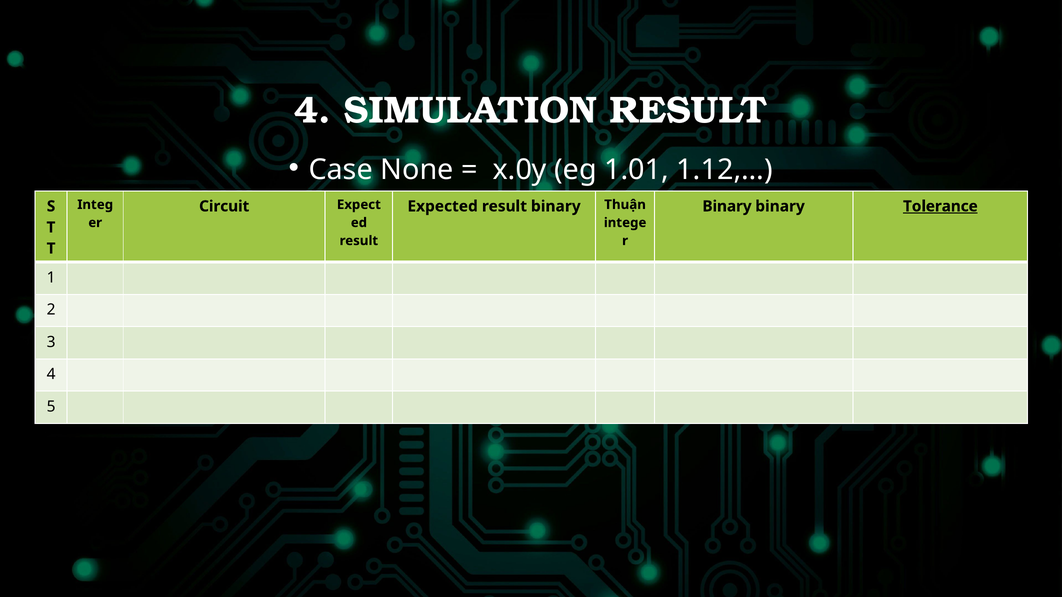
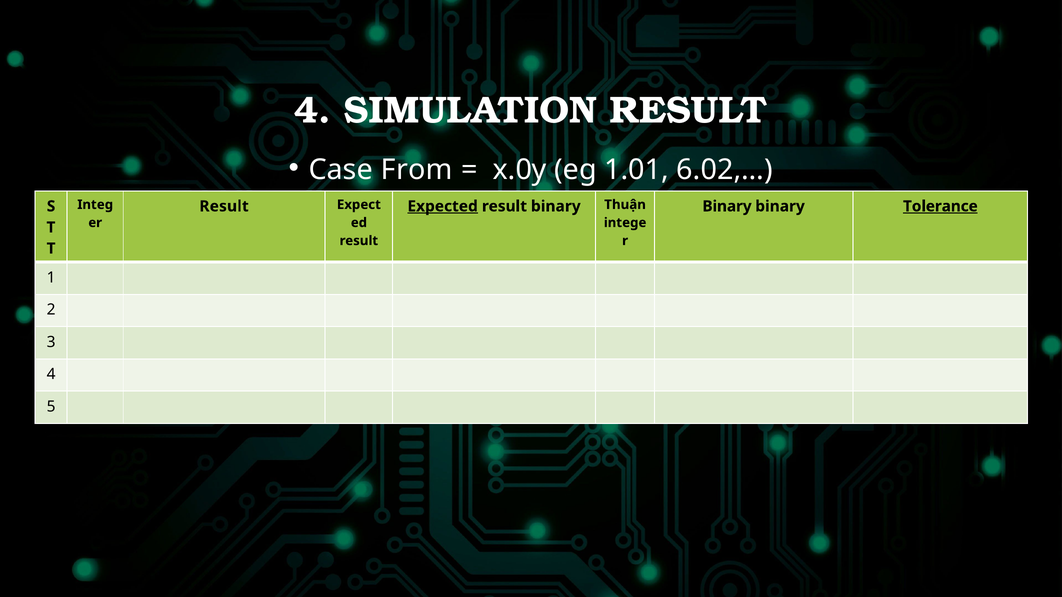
None: None -> From
1.12,…: 1.12,… -> 6.02,…
Circuit at (224, 206): Circuit -> Result
Expected underline: none -> present
